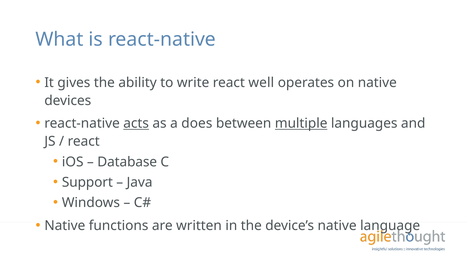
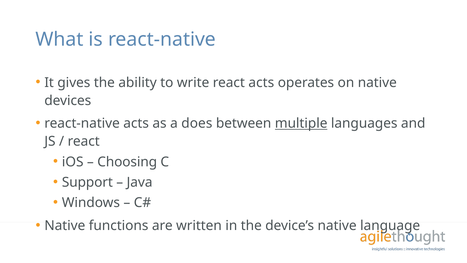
react well: well -> acts
acts at (136, 123) underline: present -> none
Database: Database -> Choosing
